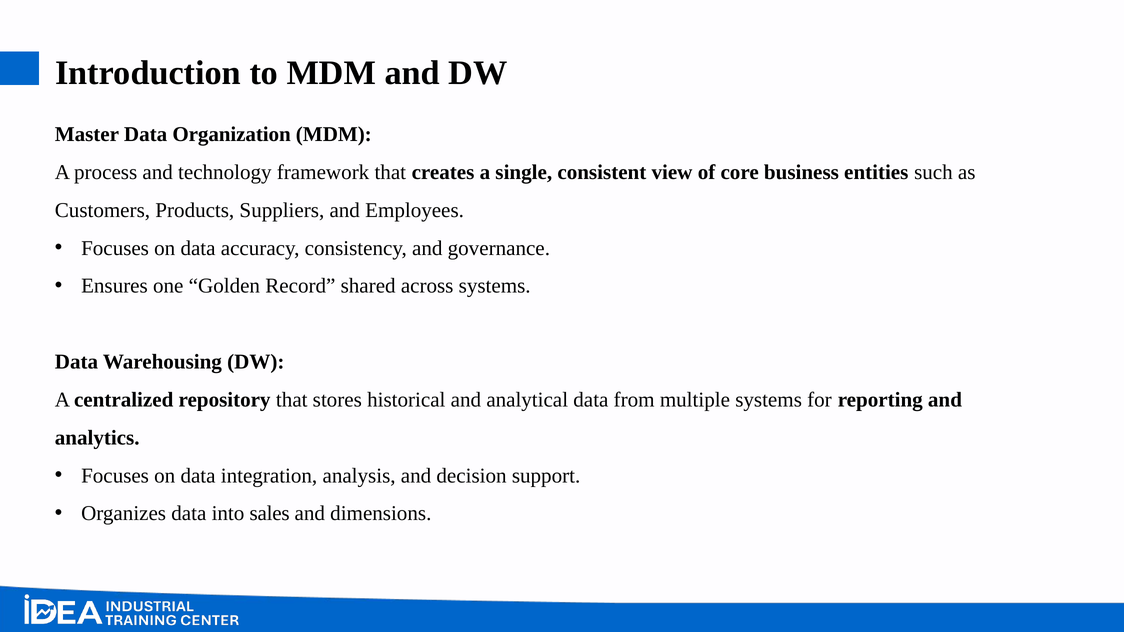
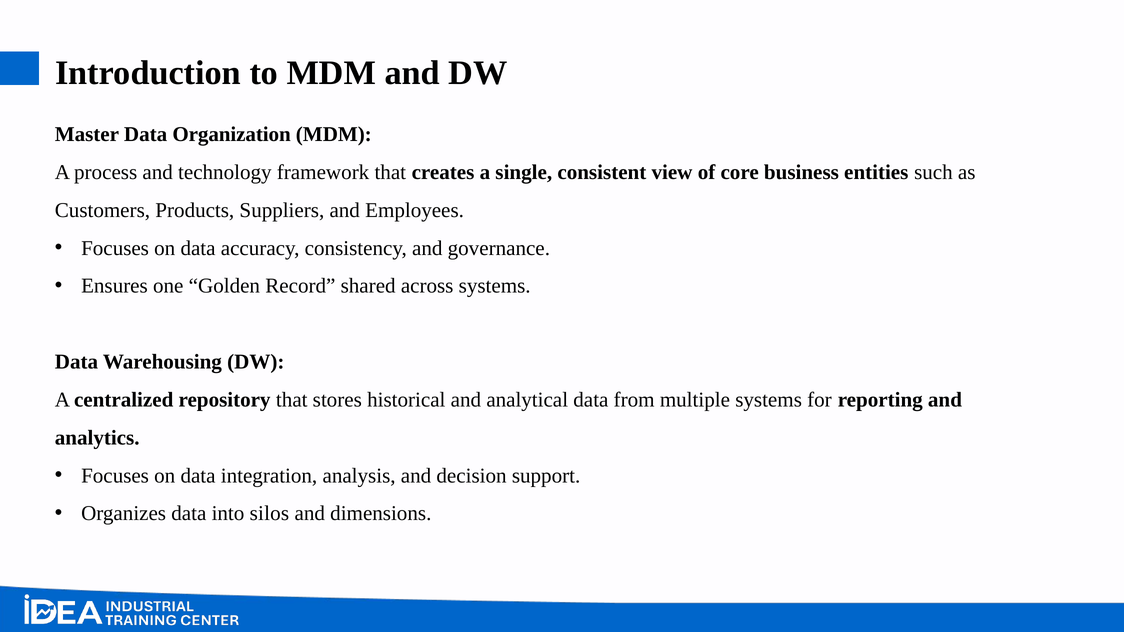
sales: sales -> silos
